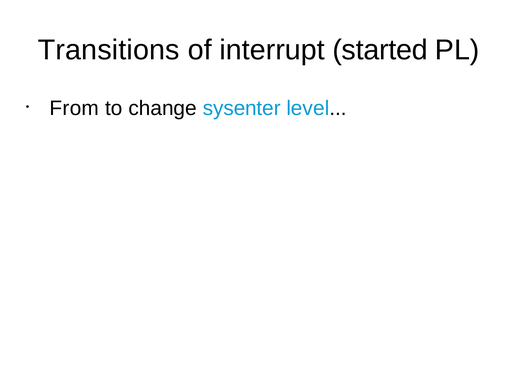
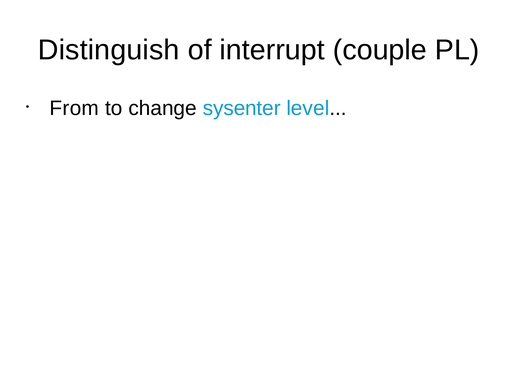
Transitions: Transitions -> Distinguish
started: started -> couple
